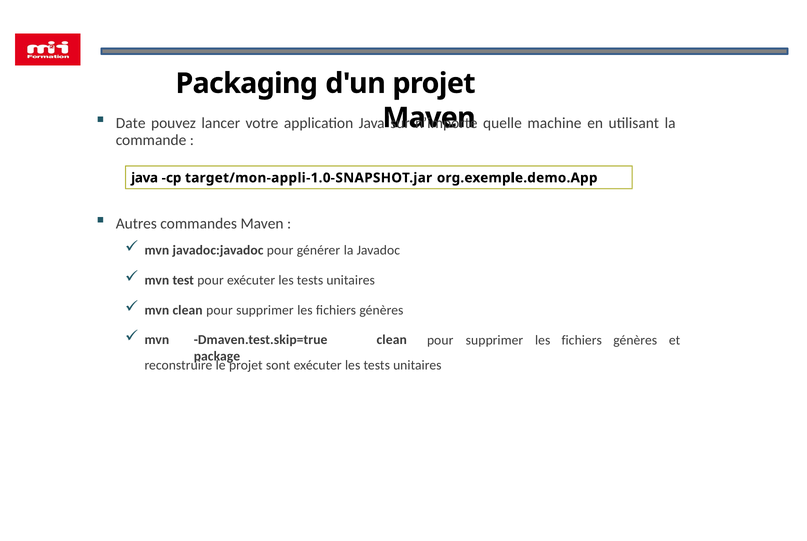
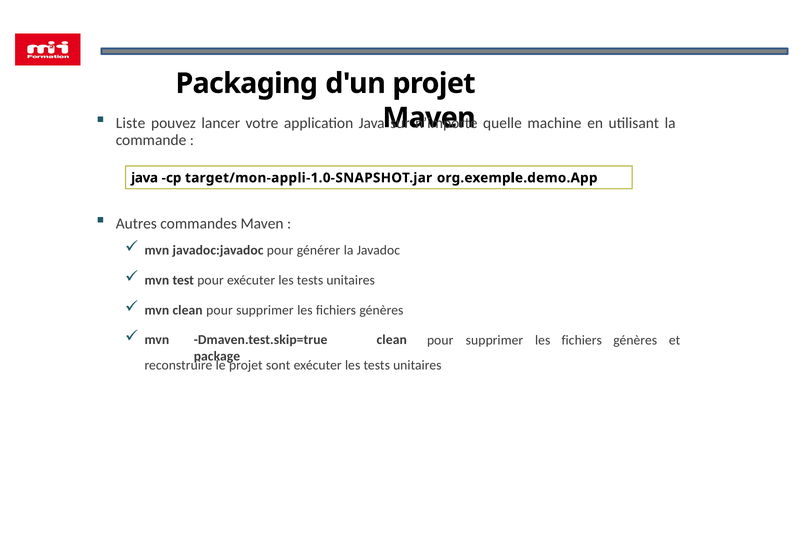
Date: Date -> Liste
